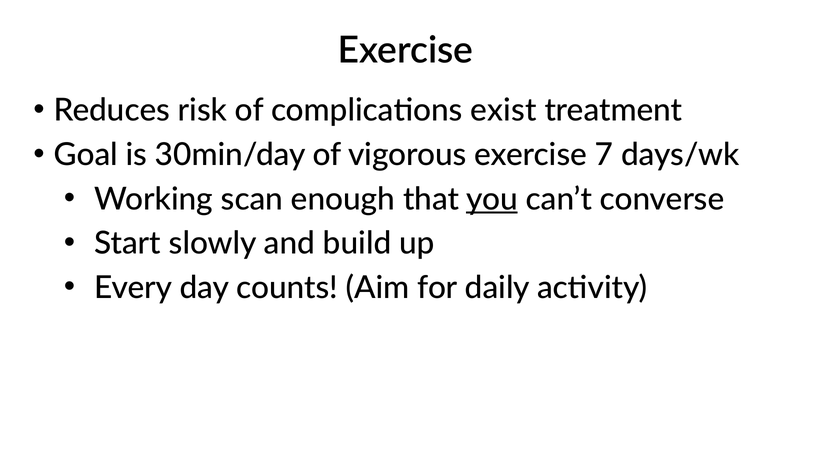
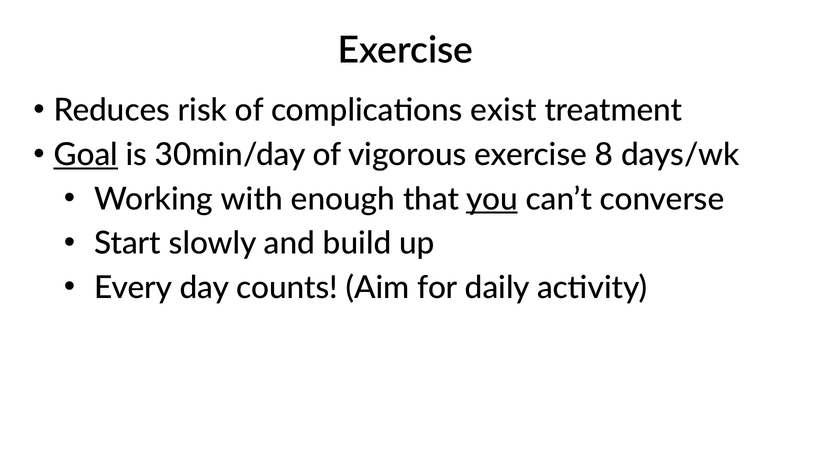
Goal underline: none -> present
7: 7 -> 8
scan: scan -> with
